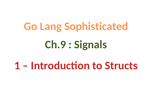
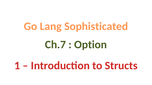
Ch.9: Ch.9 -> Ch.7
Signals: Signals -> Option
